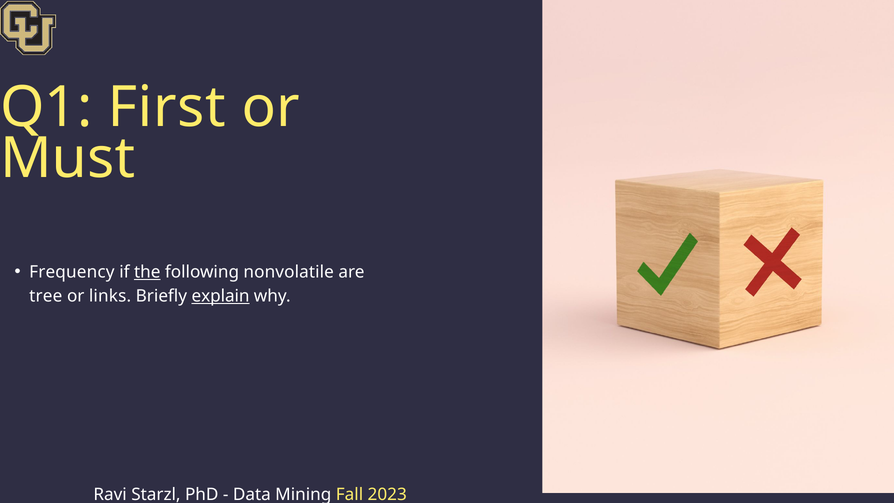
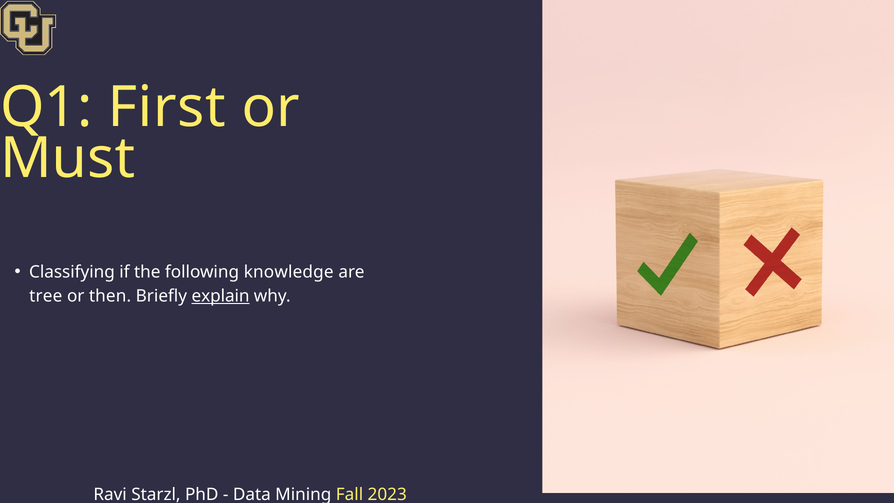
Frequency: Frequency -> Classifying
the underline: present -> none
nonvolatile: nonvolatile -> knowledge
links: links -> then
